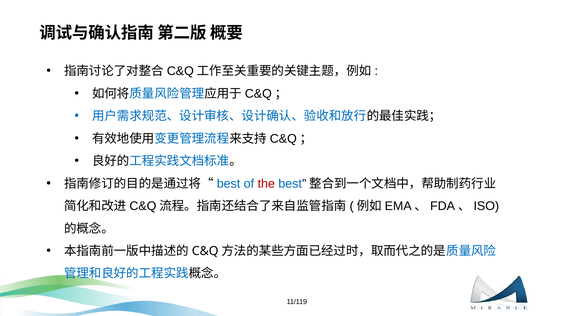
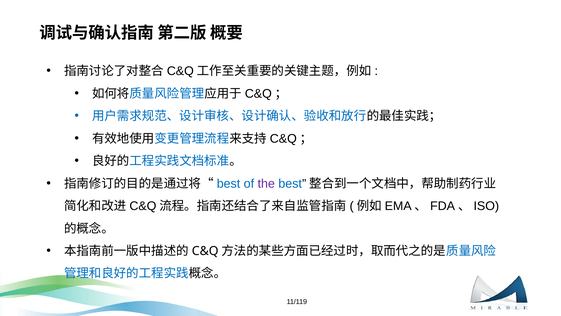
the colour: red -> purple
